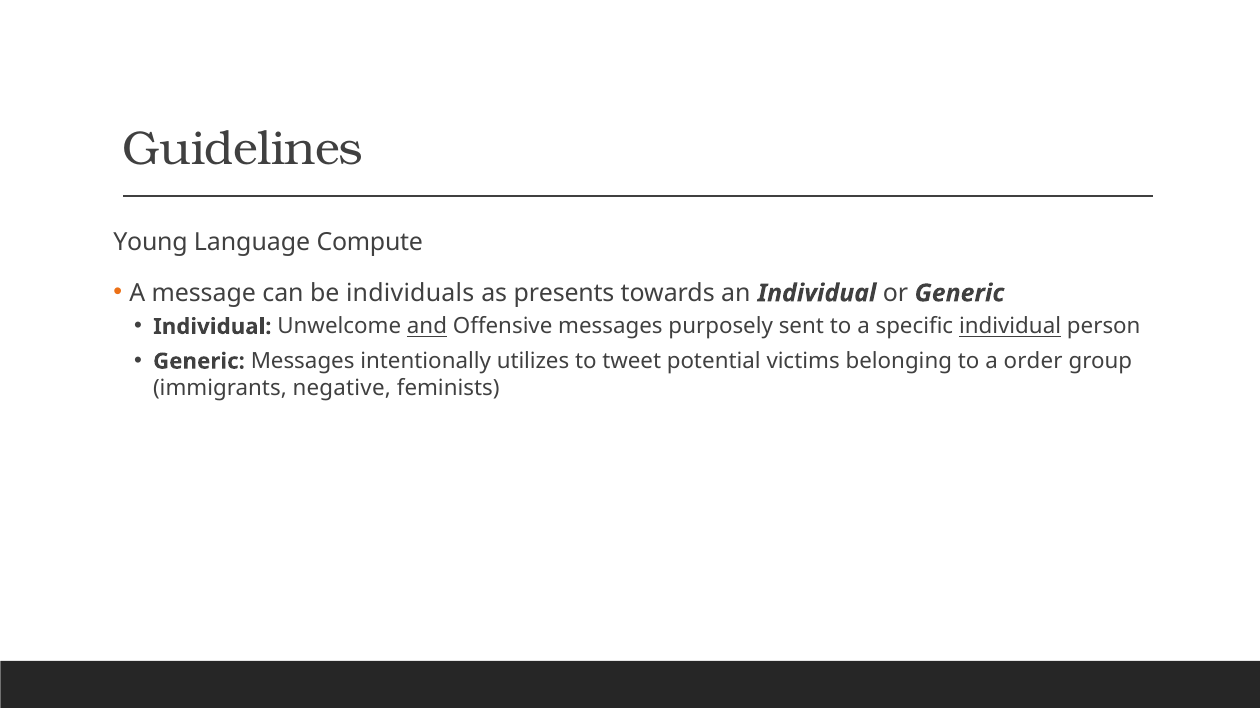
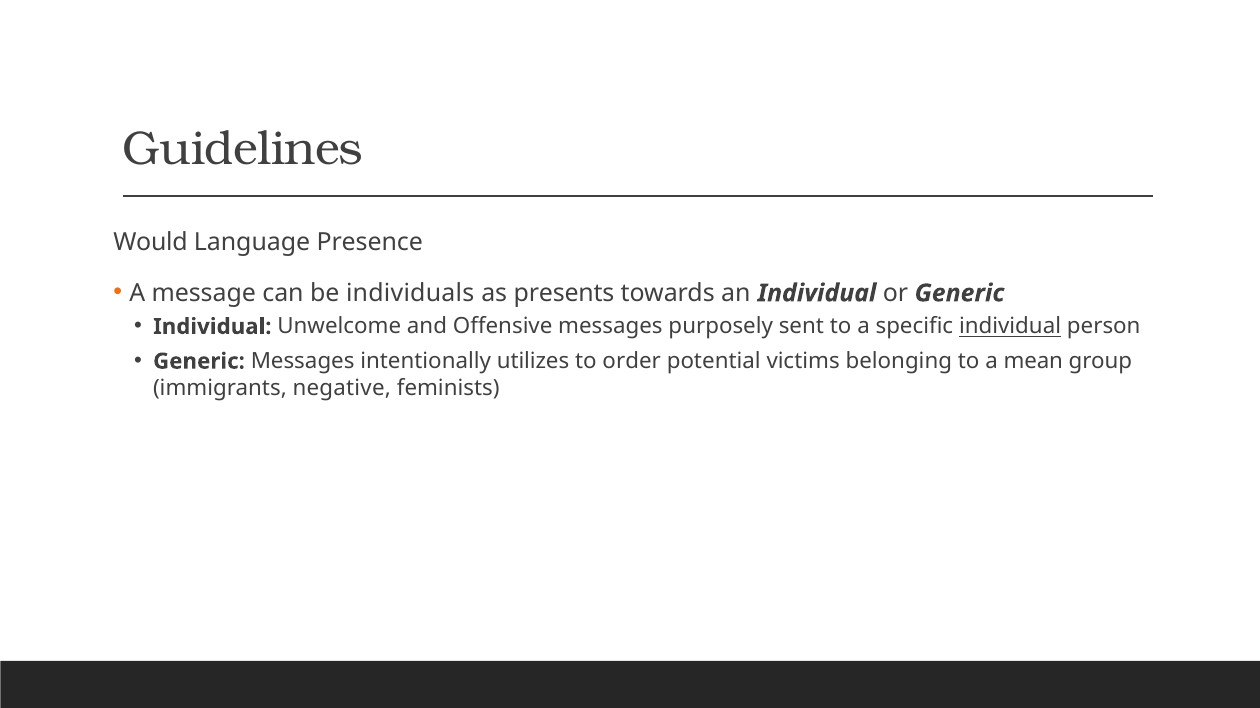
Young: Young -> Would
Compute: Compute -> Presence
and underline: present -> none
tweet: tweet -> order
order: order -> mean
